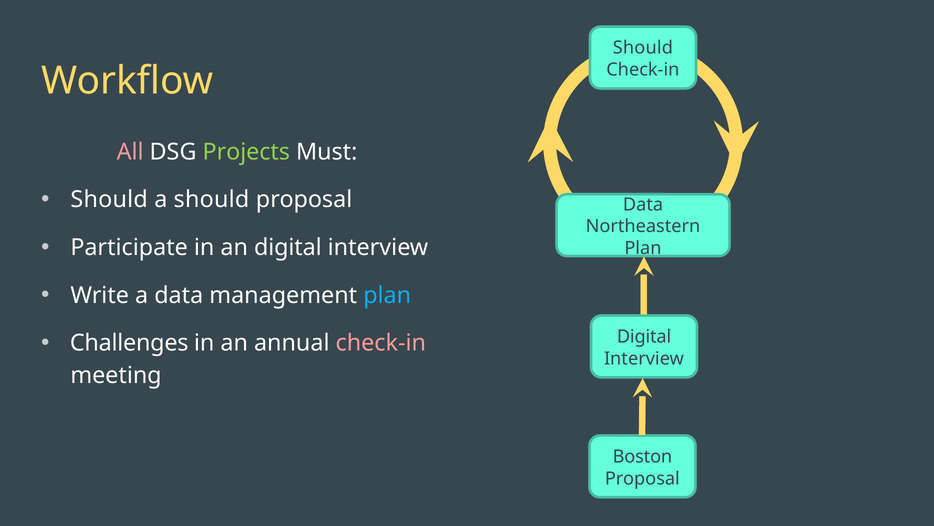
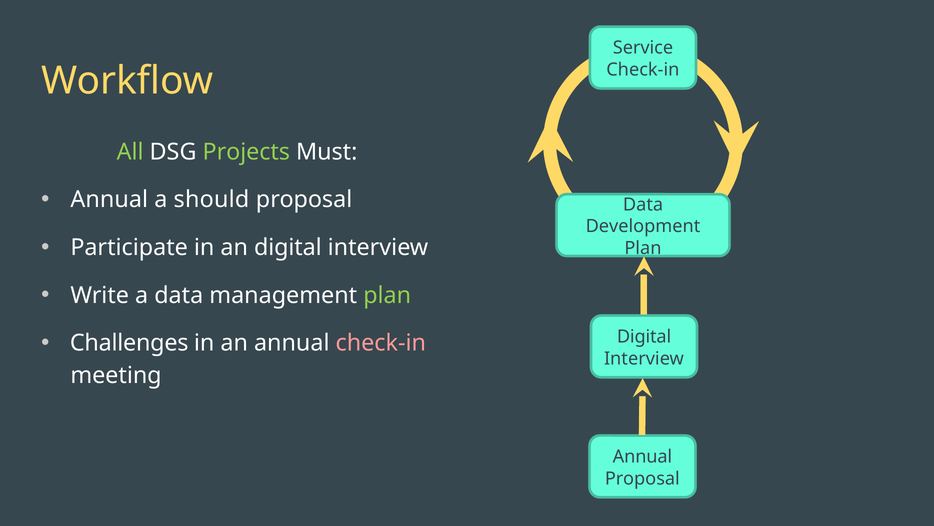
Should at (643, 48): Should -> Service
All colour: pink -> light green
Should at (109, 200): Should -> Annual
Northeastern: Northeastern -> Development
plan at (387, 295) colour: light blue -> light green
Boston at (642, 456): Boston -> Annual
